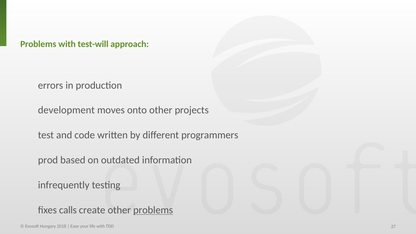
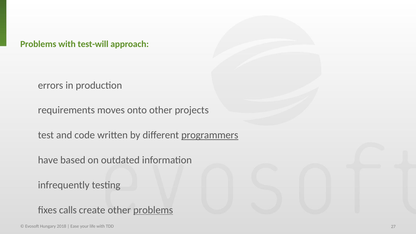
development: development -> requirements
programmers underline: none -> present
prod: prod -> have
